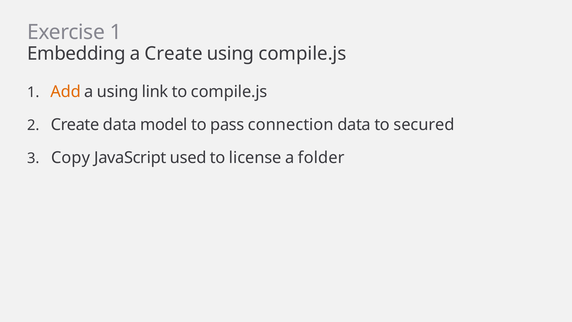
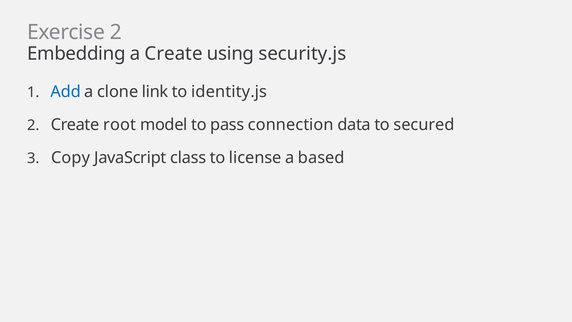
Exercise 1: 1 -> 2
using compile.js: compile.js -> security.js
Add colour: orange -> blue
a using: using -> clone
to compile.js: compile.js -> identity.js
Create data: data -> root
used: used -> class
folder: folder -> based
